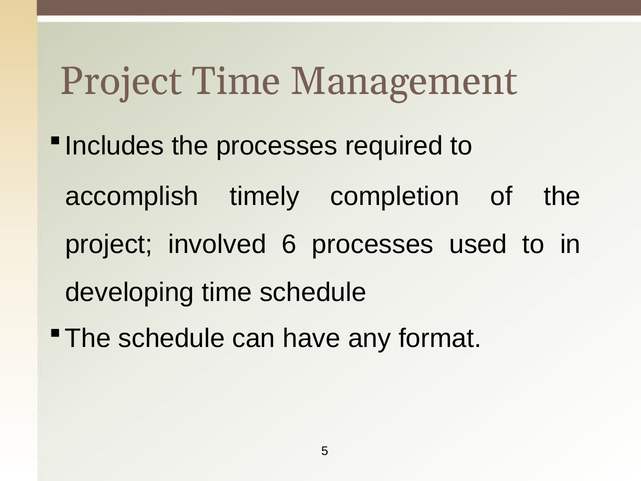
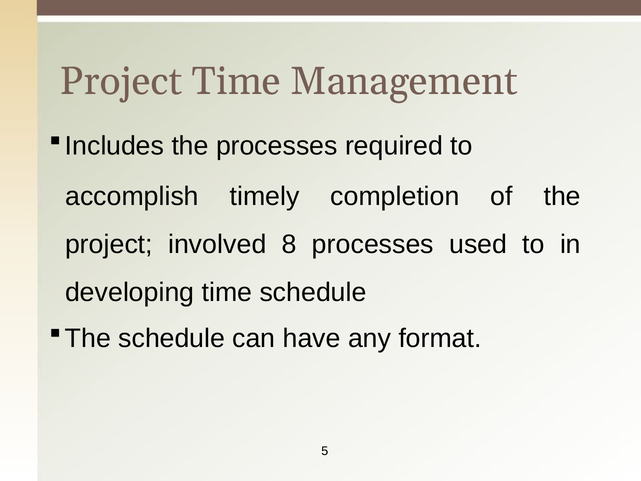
6: 6 -> 8
